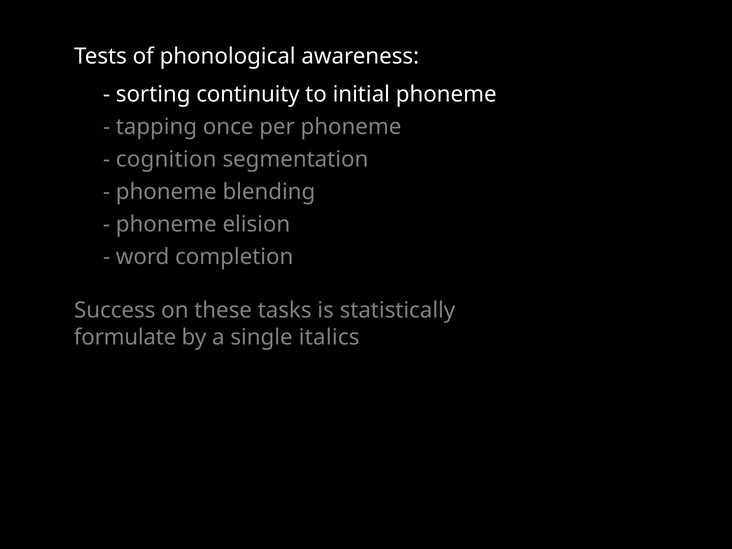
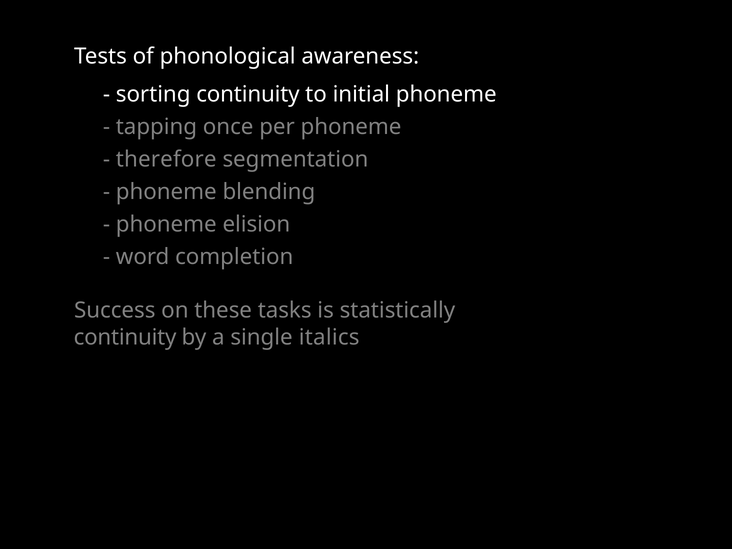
cognition: cognition -> therefore
formulate at (125, 337): formulate -> continuity
